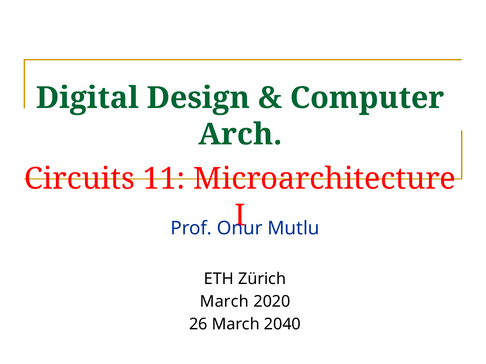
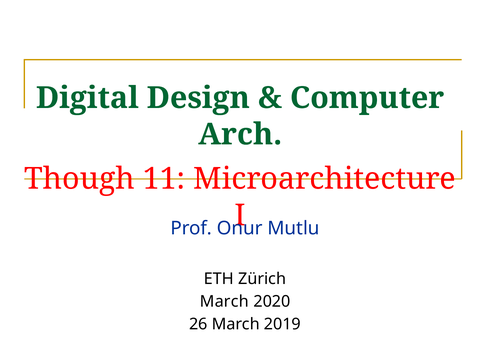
Circuits: Circuits -> Though
2040: 2040 -> 2019
